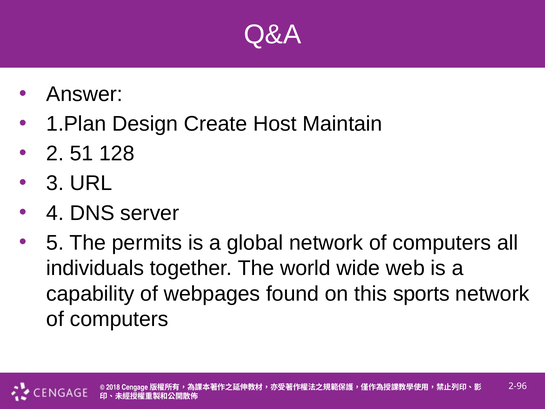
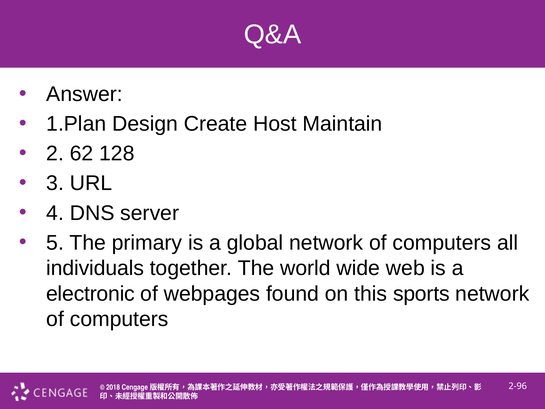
51: 51 -> 62
permits: permits -> primary
capability: capability -> electronic
